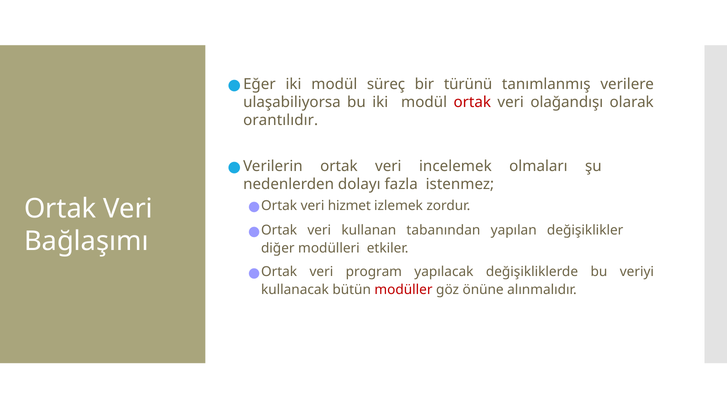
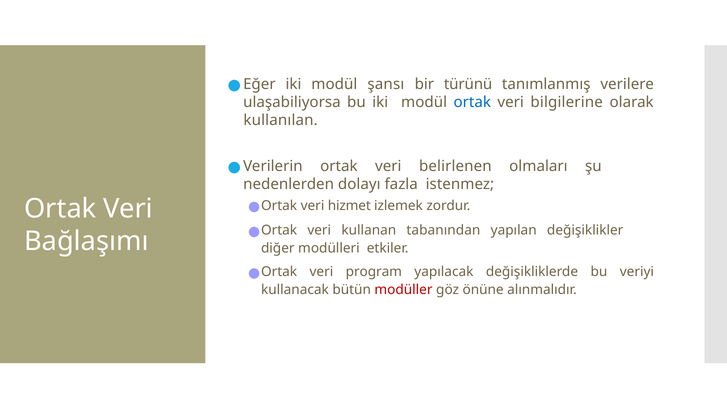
süreç: süreç -> şansı
ortak at (472, 102) colour: red -> blue
olağandışı: olağandışı -> bilgilerine
orantılıdır: orantılıdır -> kullanılan
incelemek: incelemek -> belirlenen
